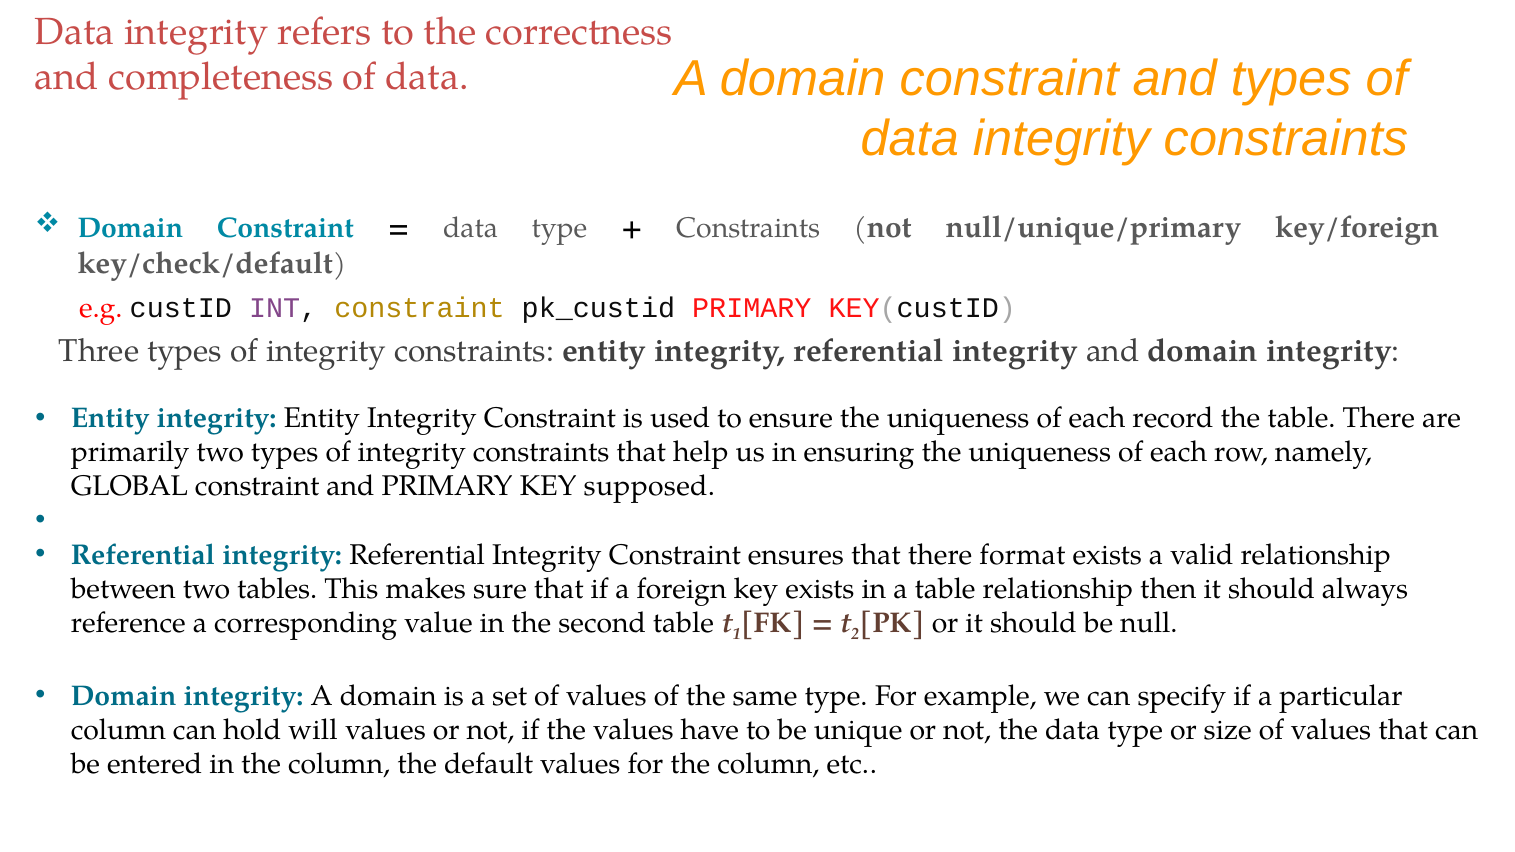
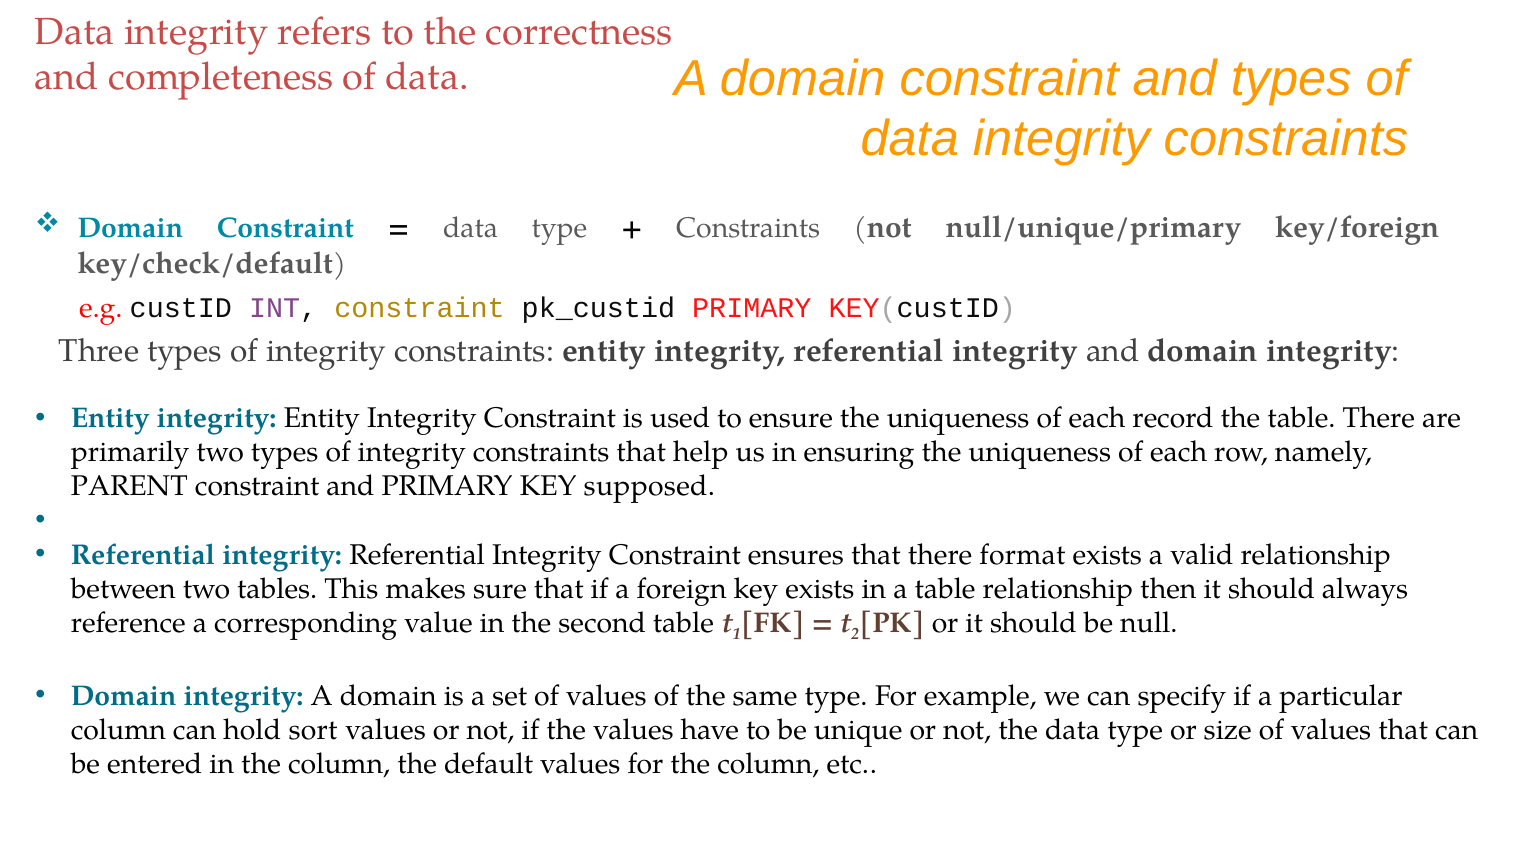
GLOBAL: GLOBAL -> PARENT
will: will -> sort
